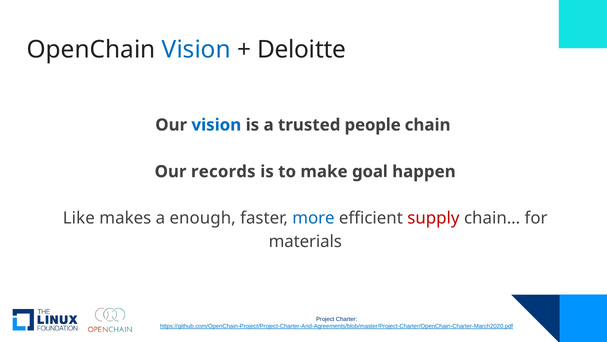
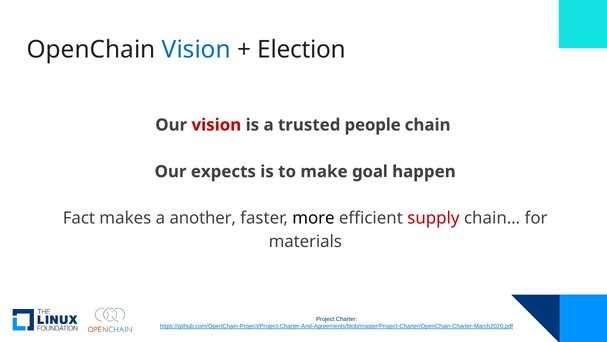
Deloitte: Deloitte -> Election
vision at (216, 125) colour: blue -> red
records: records -> expects
Like: Like -> Fact
enough: enough -> another
more colour: blue -> black
